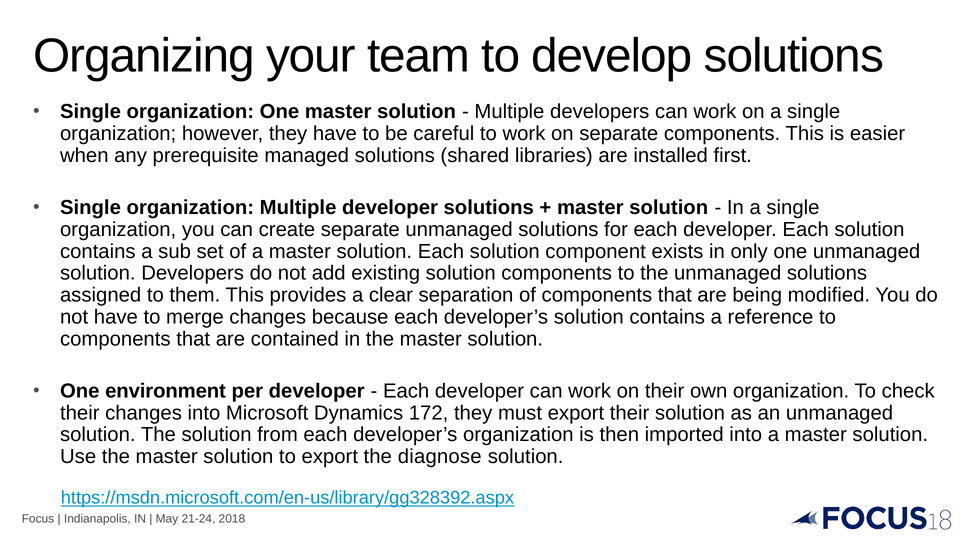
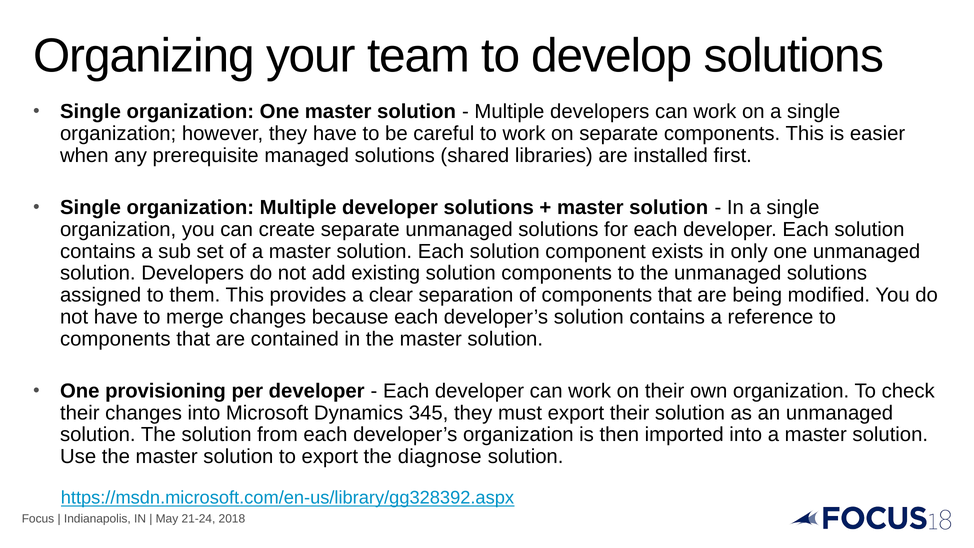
environment: environment -> provisioning
172: 172 -> 345
